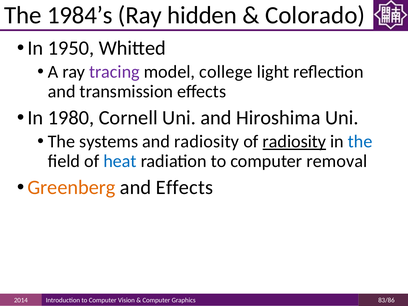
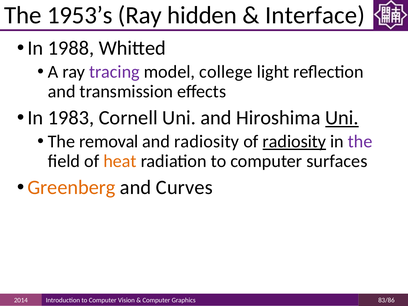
1984’s: 1984’s -> 1953’s
Colorado: Colorado -> Interface
1950: 1950 -> 1988
1980: 1980 -> 1983
Uni at (342, 118) underline: none -> present
systems: systems -> removal
the at (360, 142) colour: blue -> purple
heat colour: blue -> orange
removal: removal -> surfaces
and Effects: Effects -> Curves
